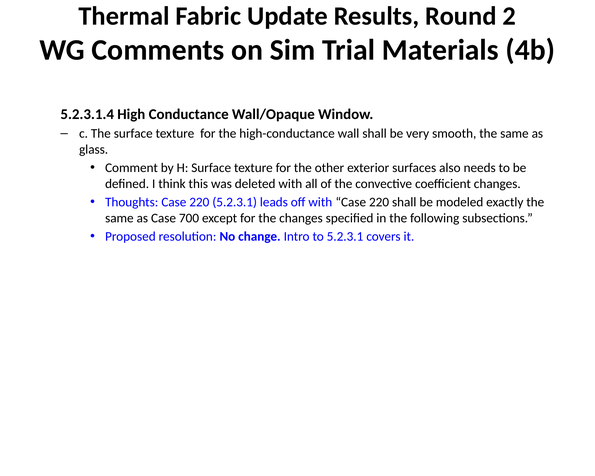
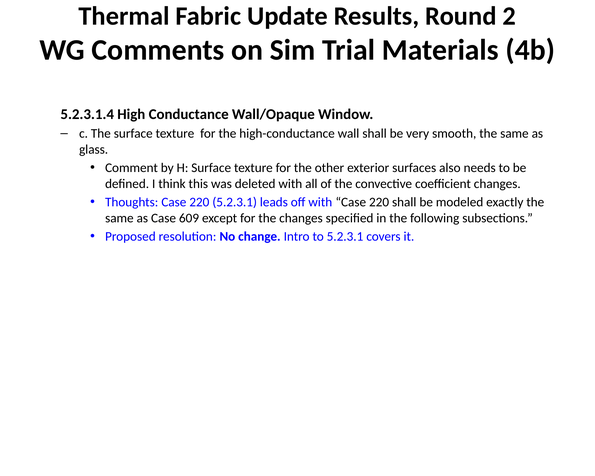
700: 700 -> 609
